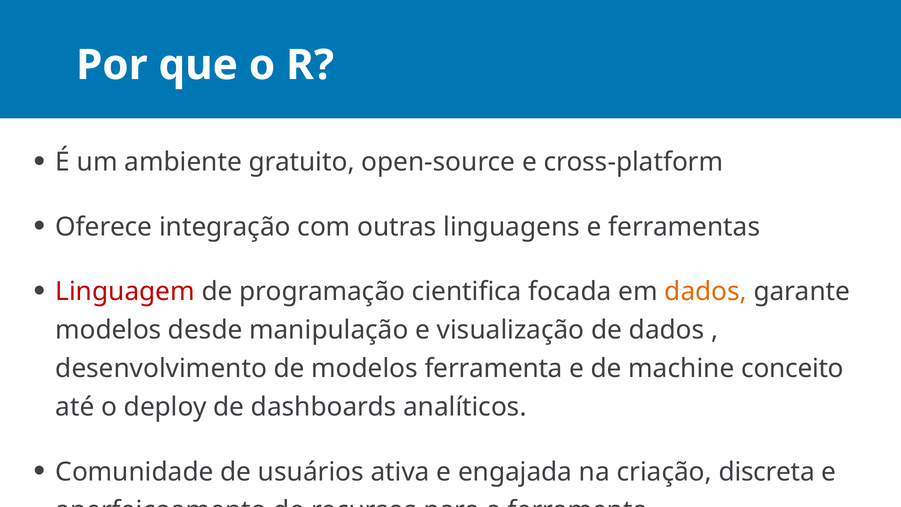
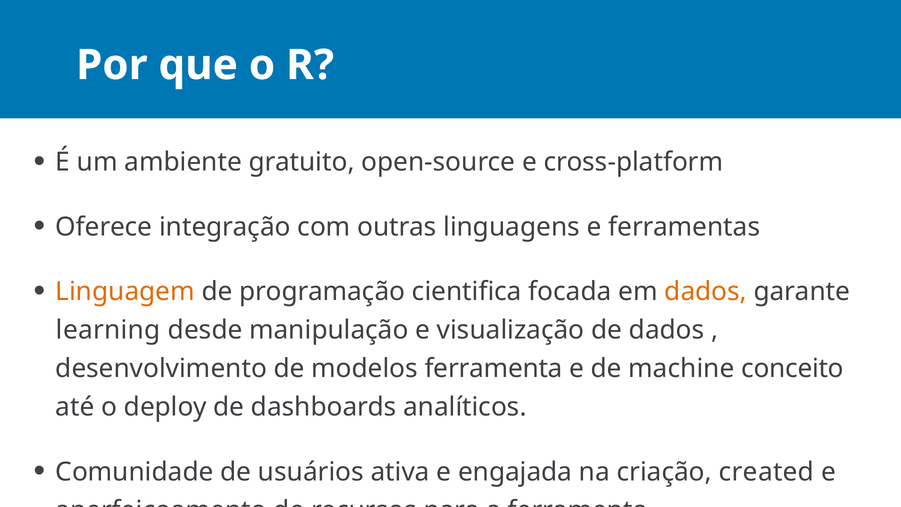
Linguagem colour: red -> orange
modelos at (108, 330): modelos -> learning
discreta: discreta -> created
